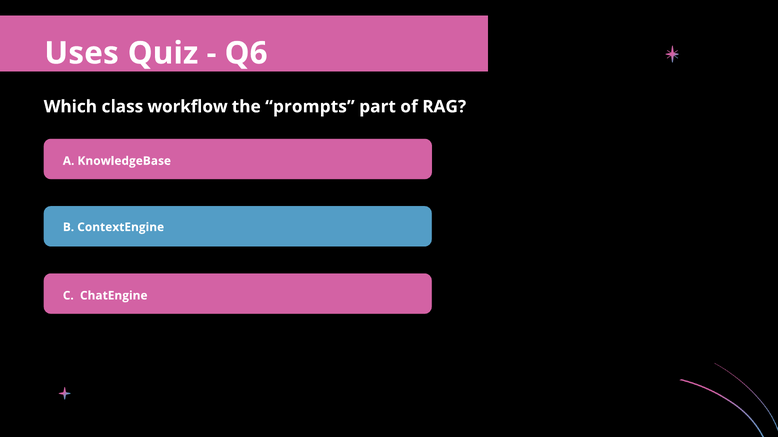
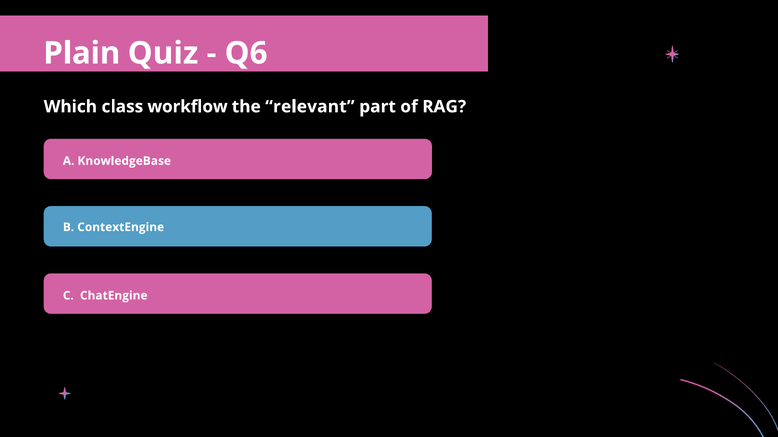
Uses: Uses -> Plain
prompts: prompts -> relevant
